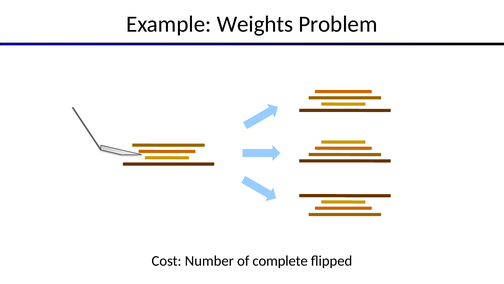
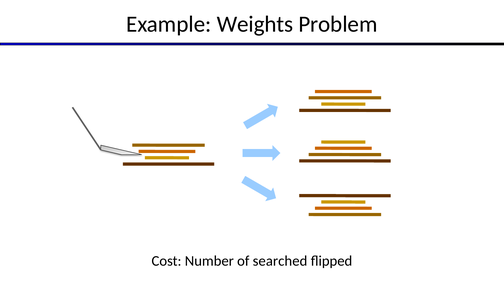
complete: complete -> searched
